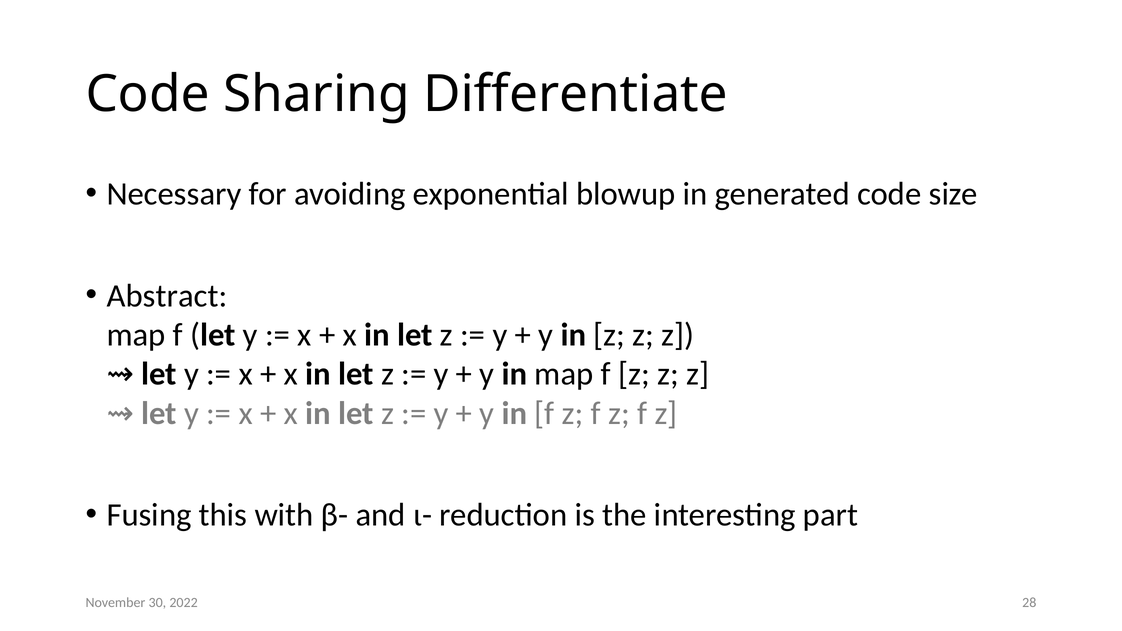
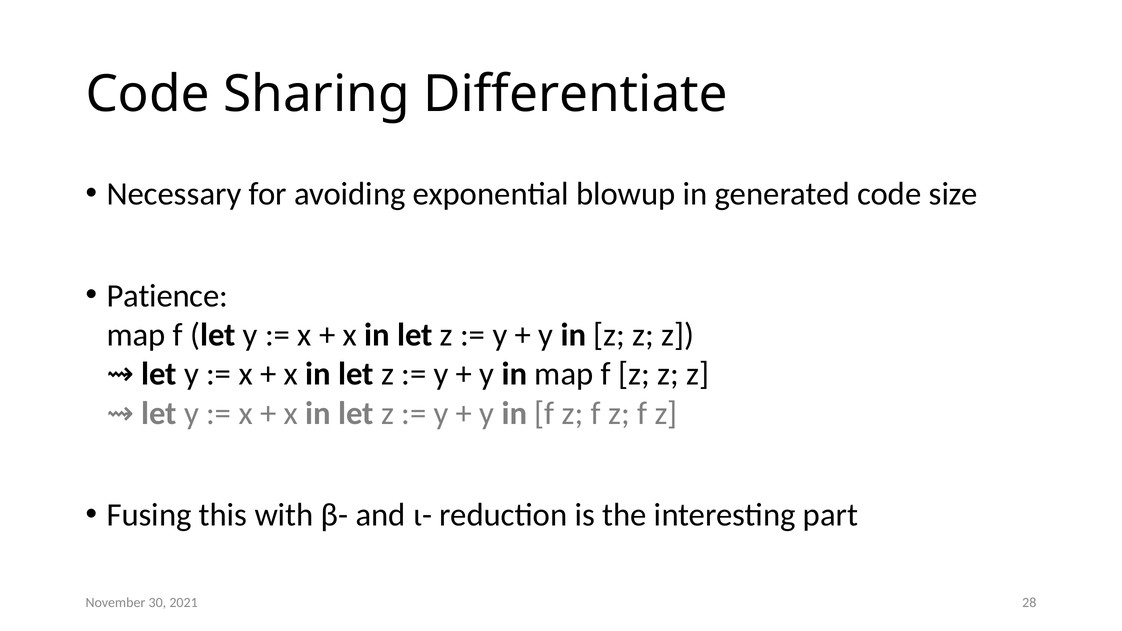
Abstract: Abstract -> Patience
2022: 2022 -> 2021
